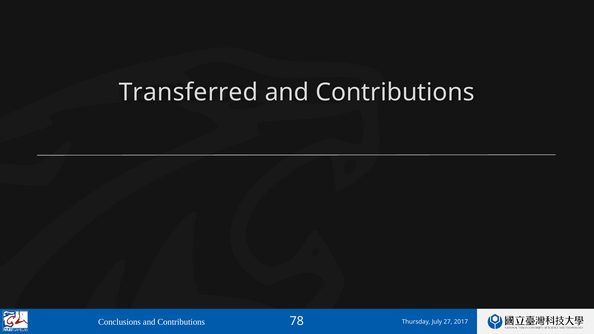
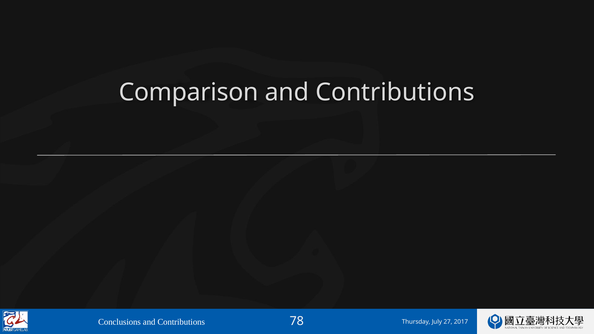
Transferred: Transferred -> Comparison
